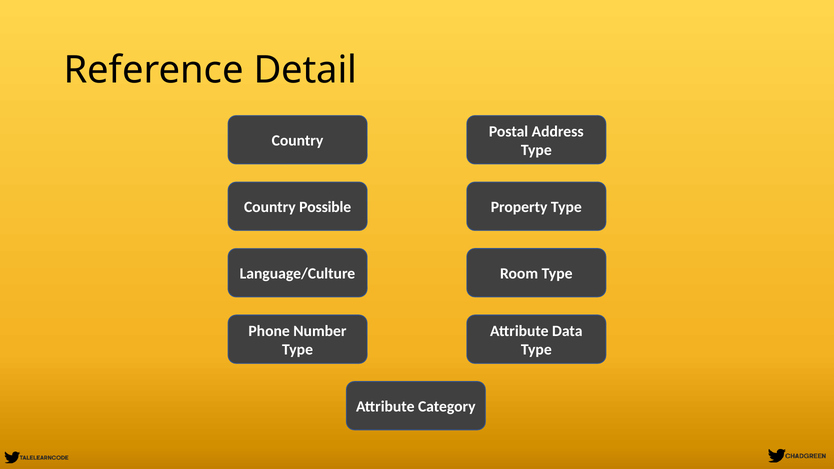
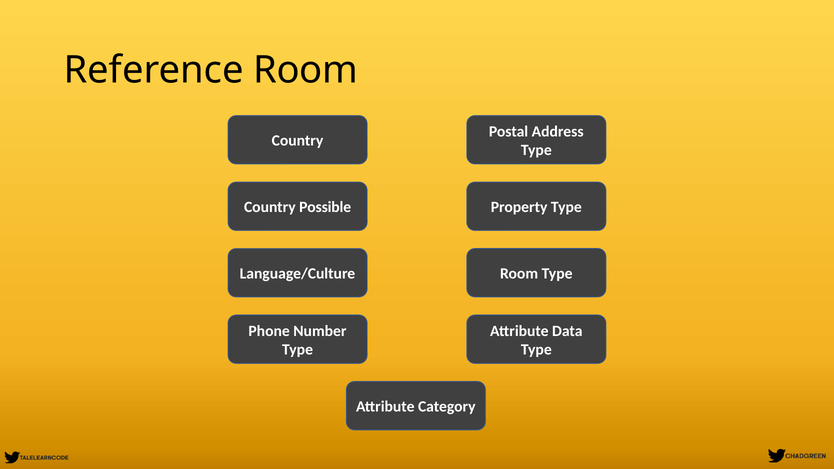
Reference Detail: Detail -> Room
